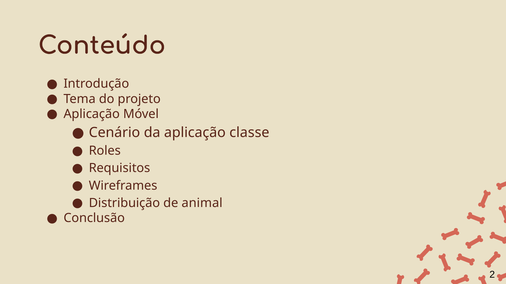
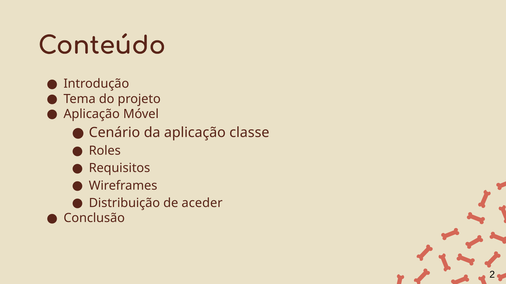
animal: animal -> aceder
